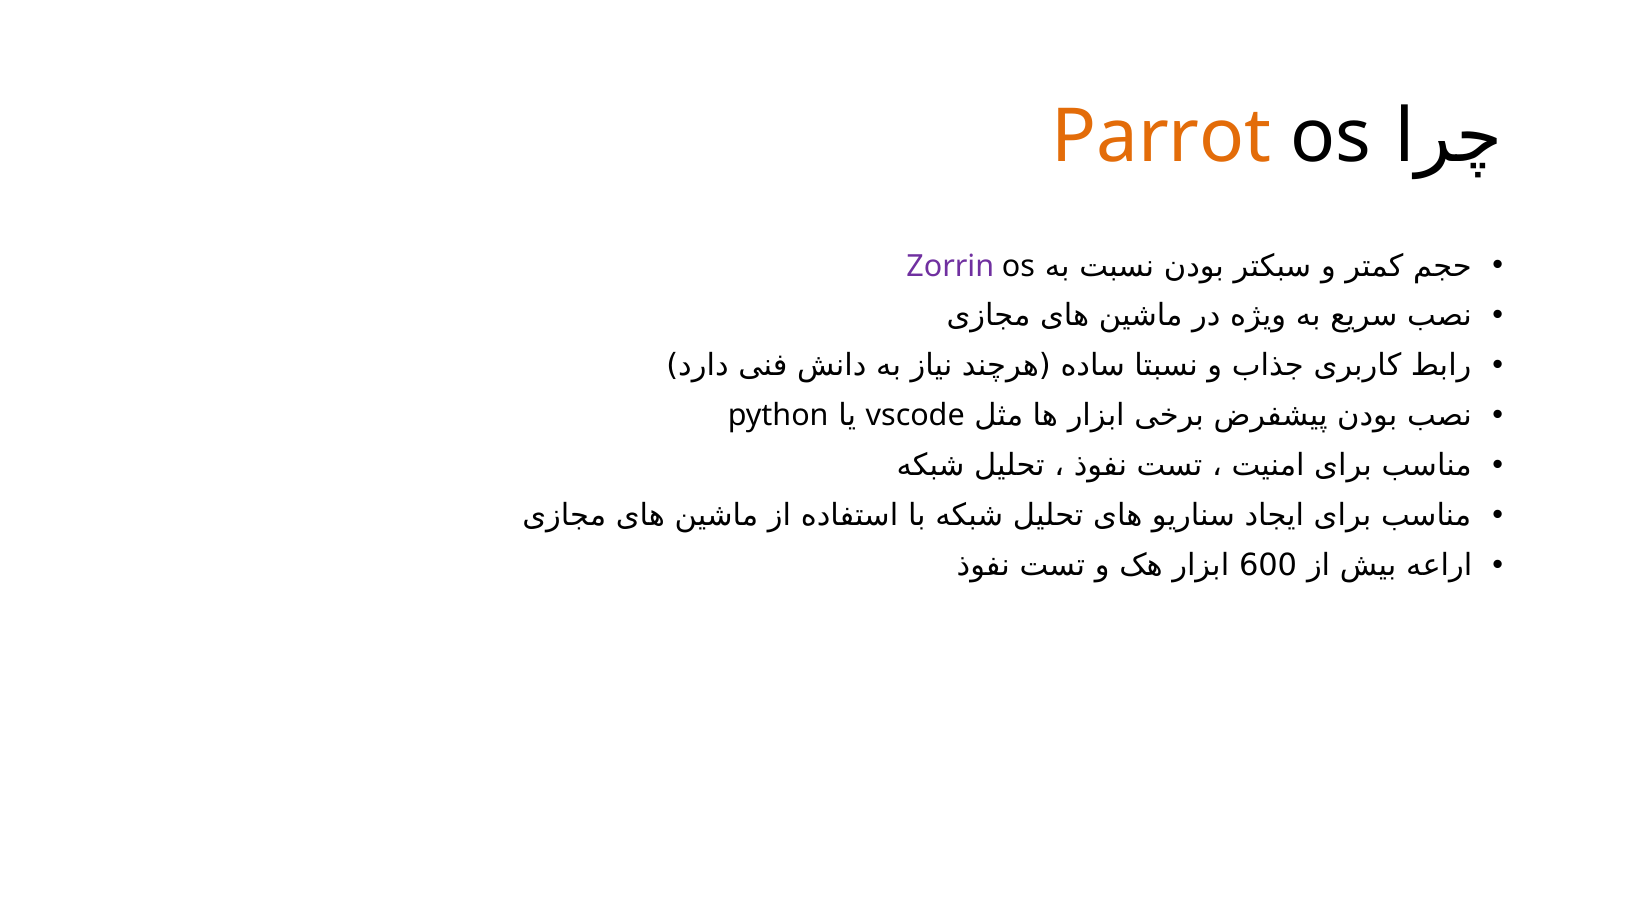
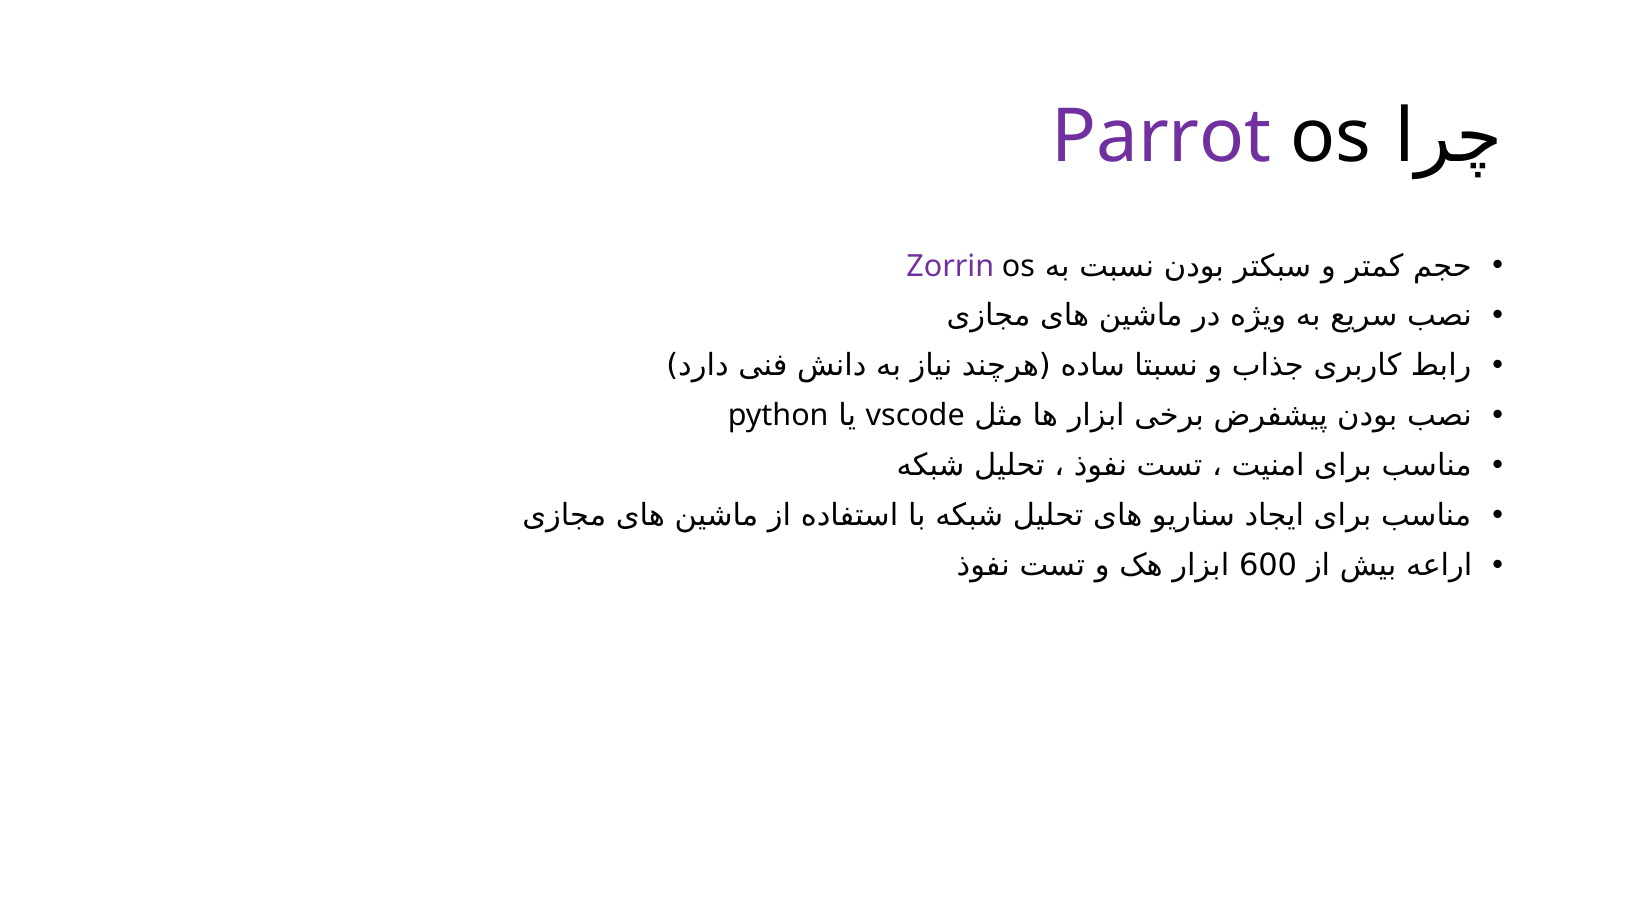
Parrot colour: orange -> purple
